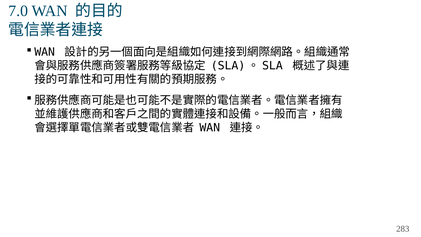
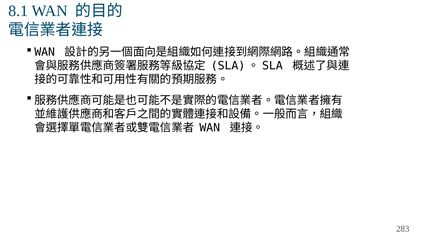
7.0: 7.0 -> 8.1
